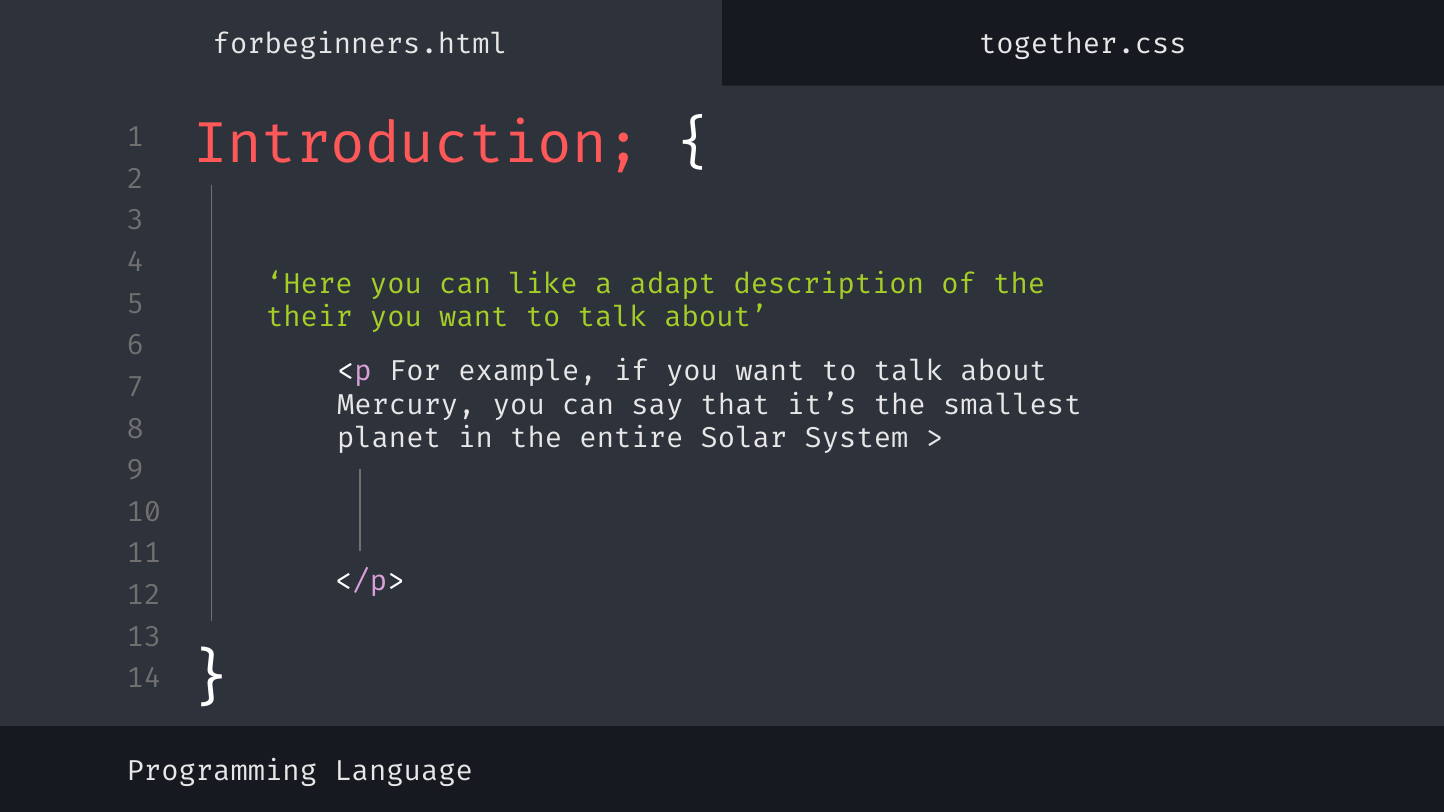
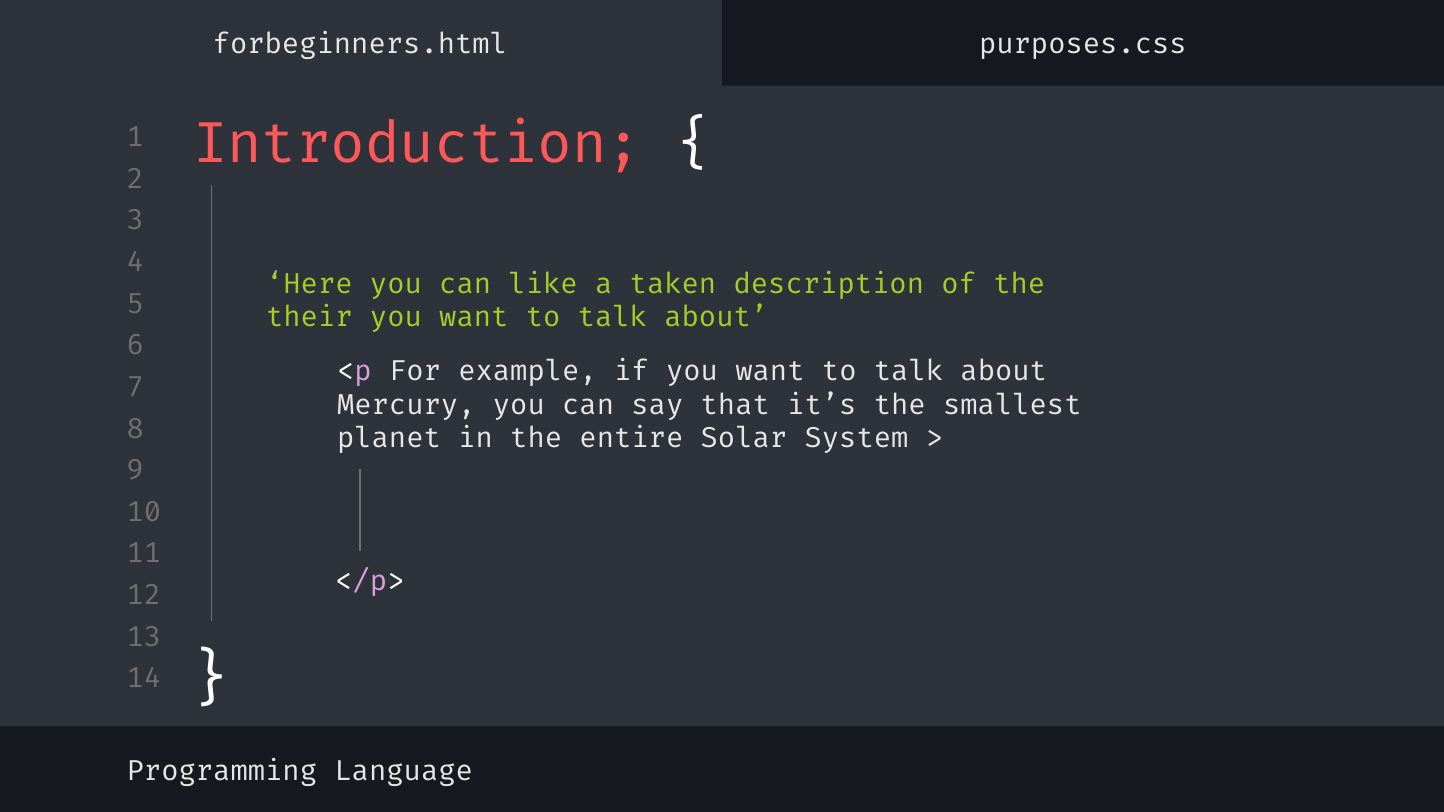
together.css: together.css -> purposes.css
adapt: adapt -> taken
